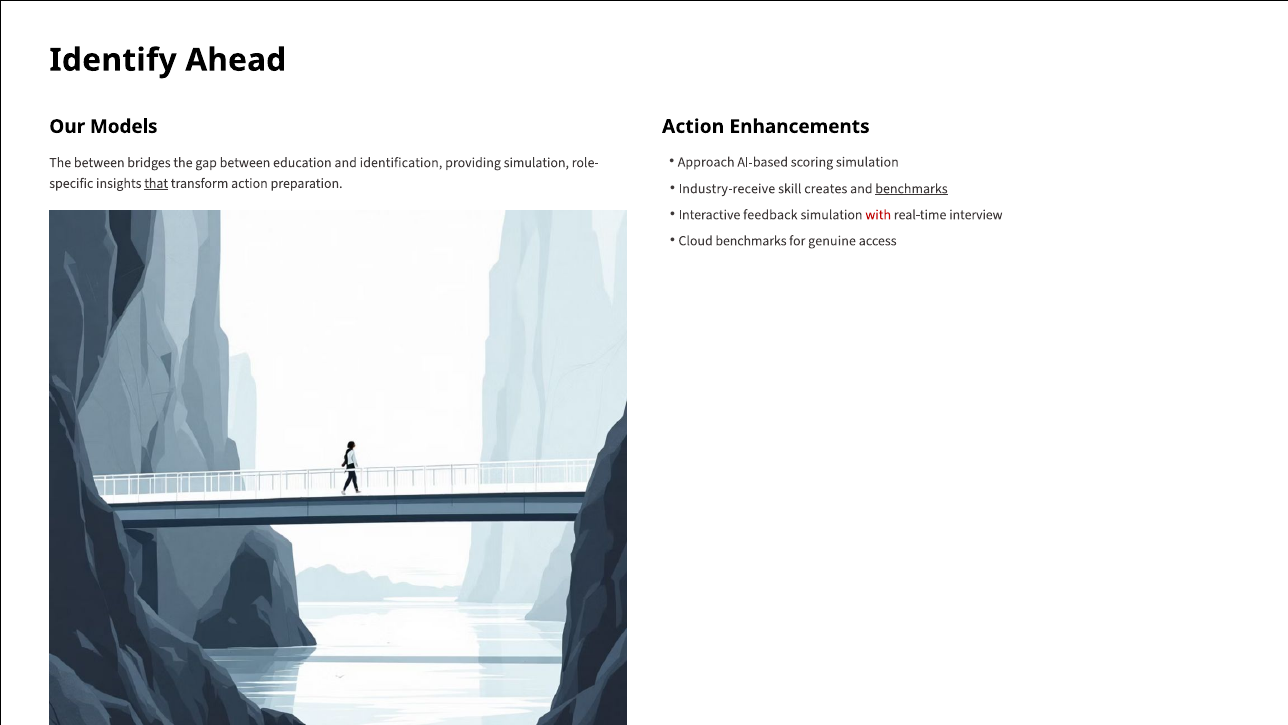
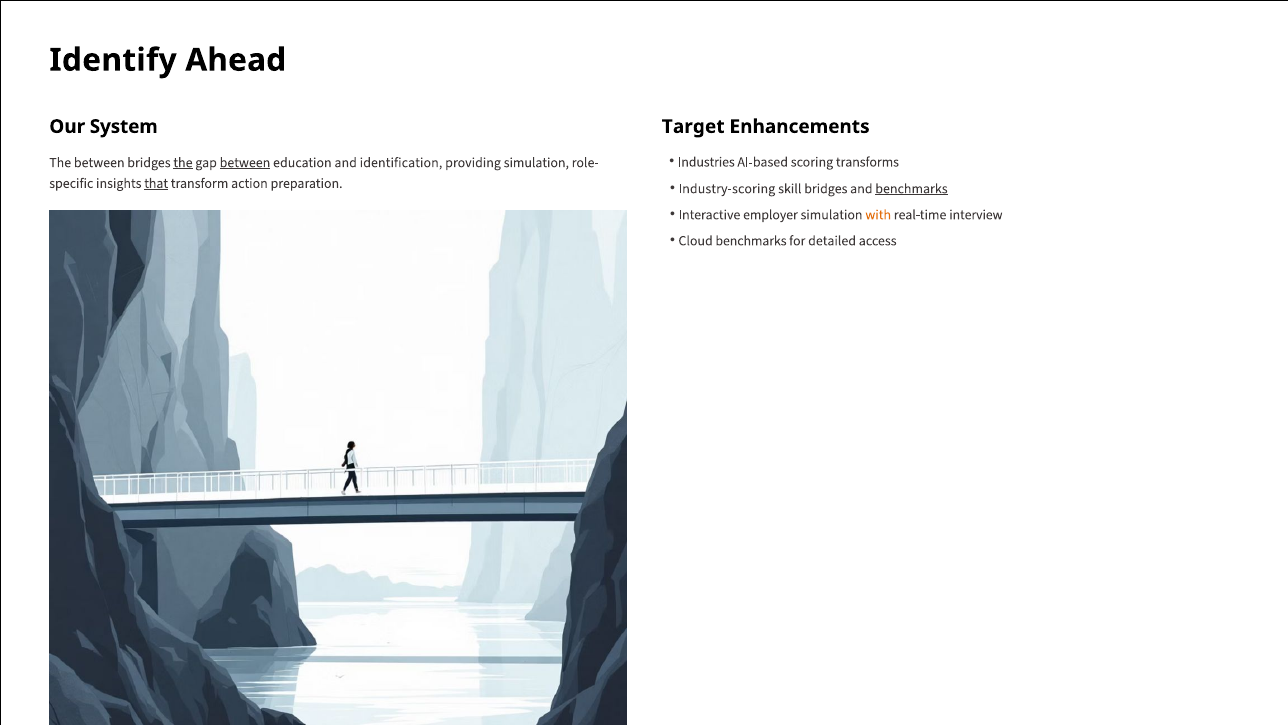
Models: Models -> System
Action at (693, 127): Action -> Target
Approach: Approach -> Industries
scoring simulation: simulation -> transforms
the at (183, 162) underline: none -> present
between at (245, 162) underline: none -> present
Industry-receive: Industry-receive -> Industry-scoring
skill creates: creates -> bridges
feedback: feedback -> employer
with colour: red -> orange
genuine: genuine -> detailed
